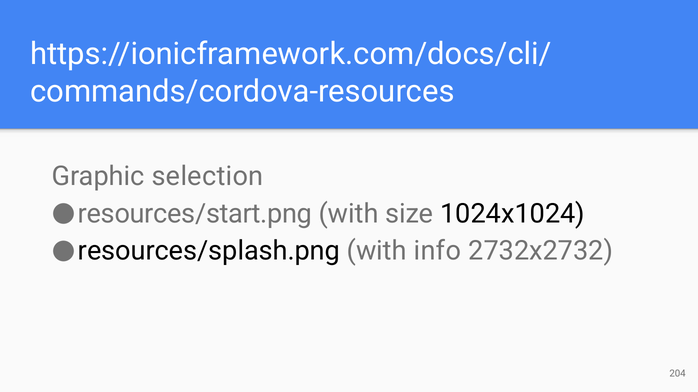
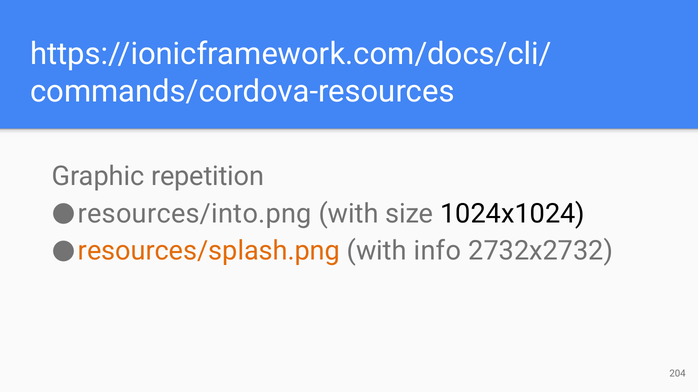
selection: selection -> repetition
resources/start.png: resources/start.png -> resources/into.png
resources/splash.png colour: black -> orange
